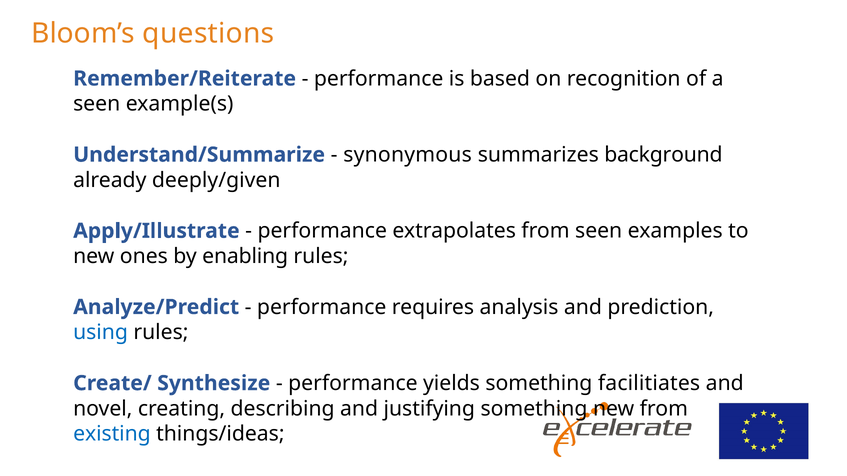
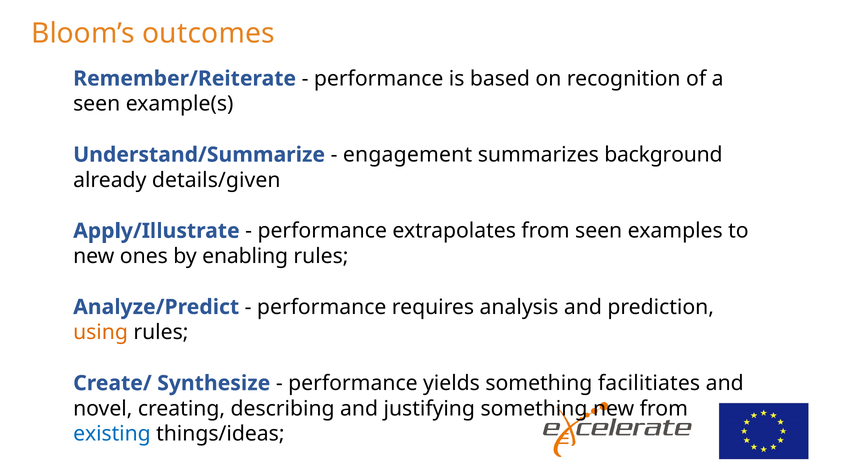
questions: questions -> outcomes
synonymous: synonymous -> engagement
deeply/given: deeply/given -> details/given
using colour: blue -> orange
